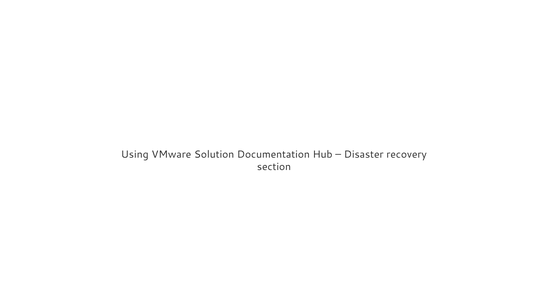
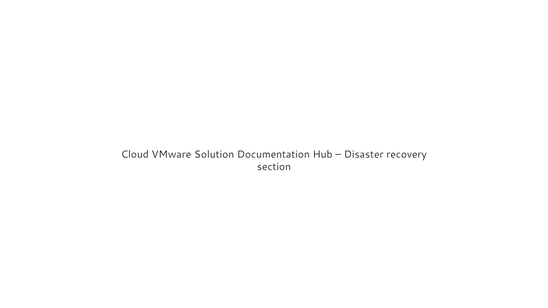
Using: Using -> Cloud
